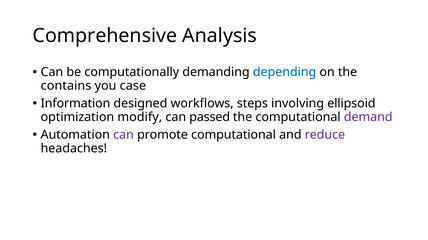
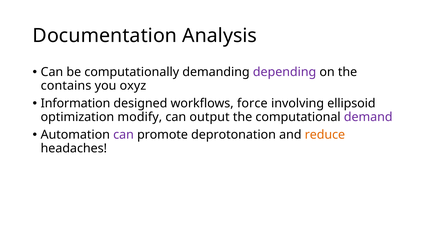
Comprehensive: Comprehensive -> Documentation
depending colour: blue -> purple
case: case -> oxyz
steps: steps -> force
passed: passed -> output
promote computational: computational -> deprotonation
reduce colour: purple -> orange
